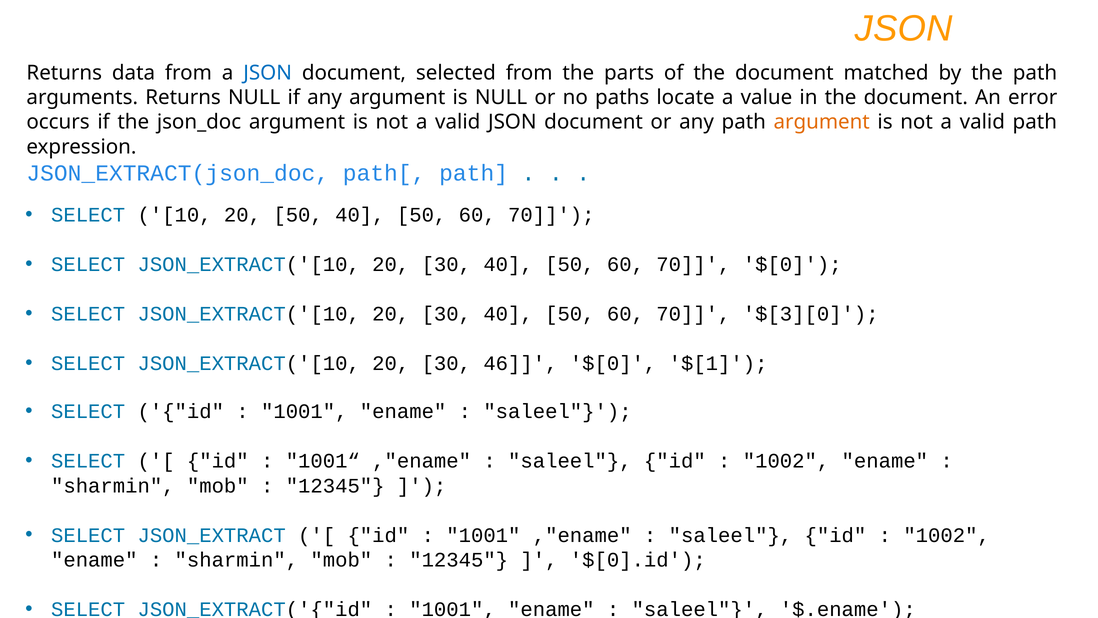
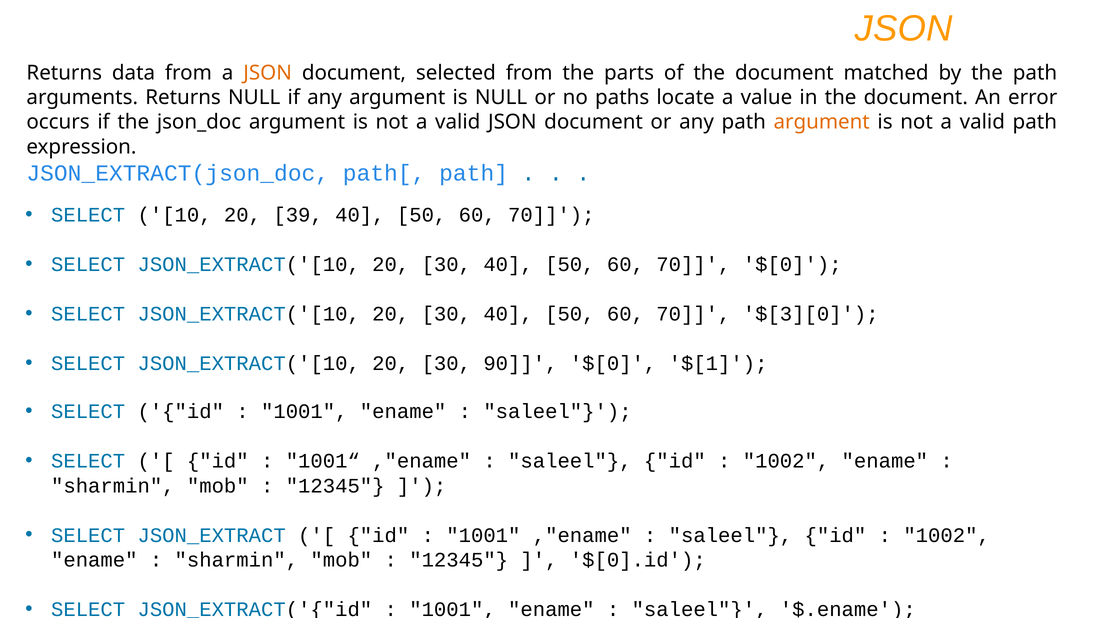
JSON at (268, 73) colour: blue -> orange
20 50: 50 -> 39
46: 46 -> 90
